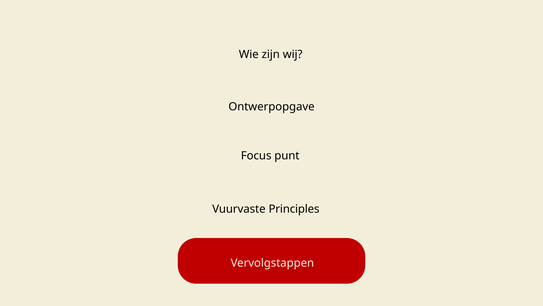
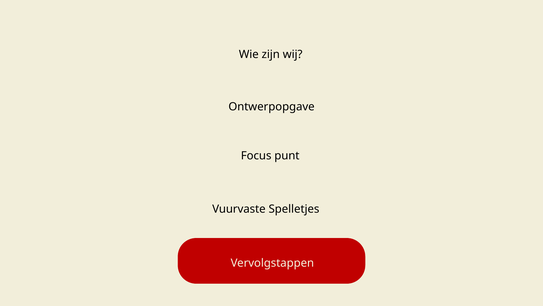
Principles: Principles -> Spelletjes
